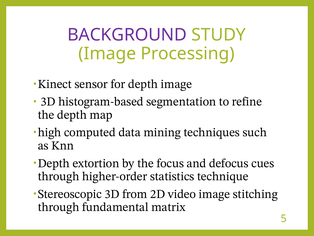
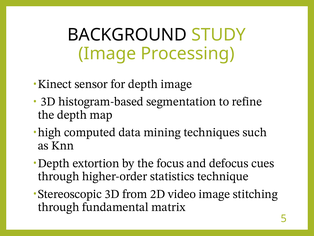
BACKGROUND colour: purple -> black
